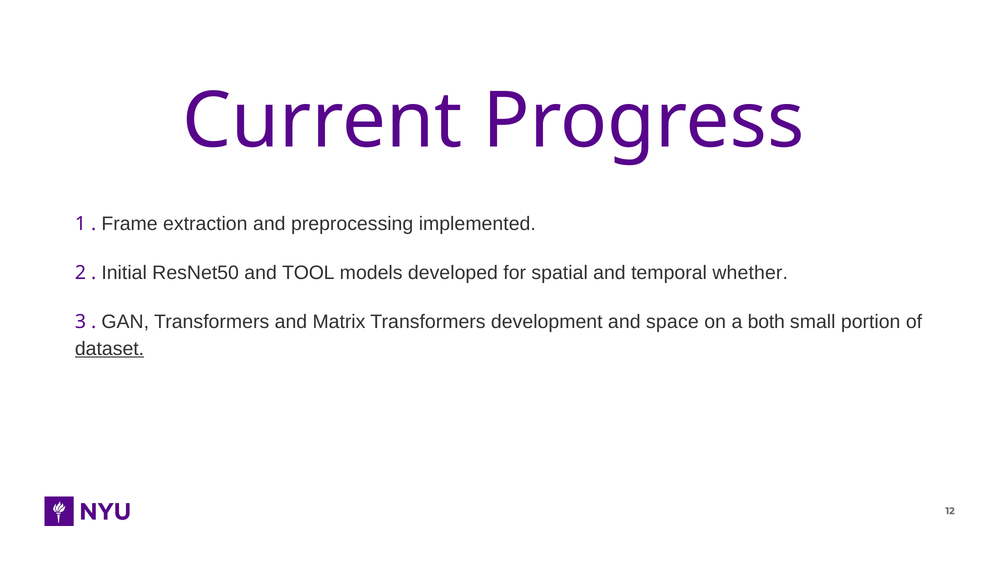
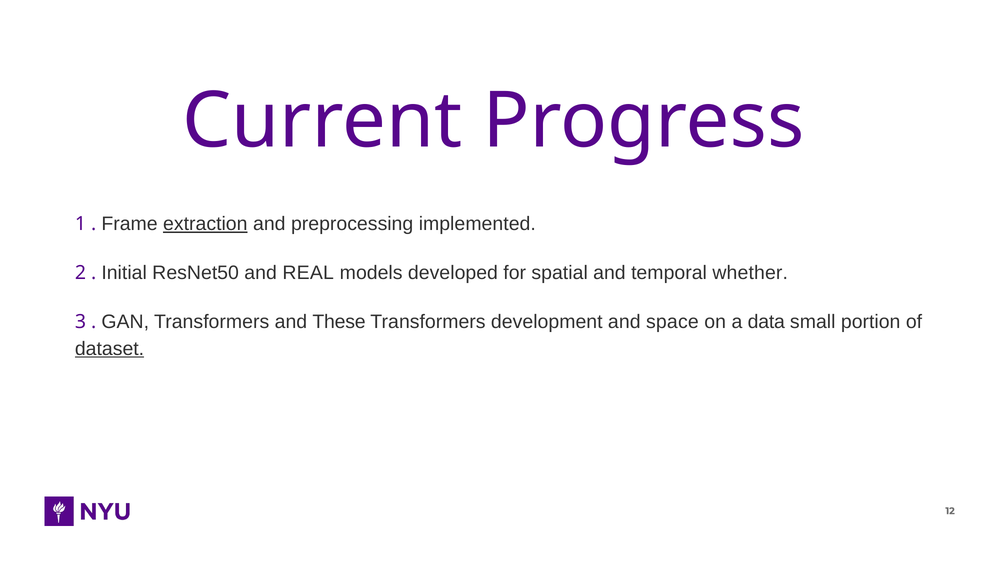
extraction underline: none -> present
TOOL: TOOL -> REAL
Matrix: Matrix -> These
both: both -> data
